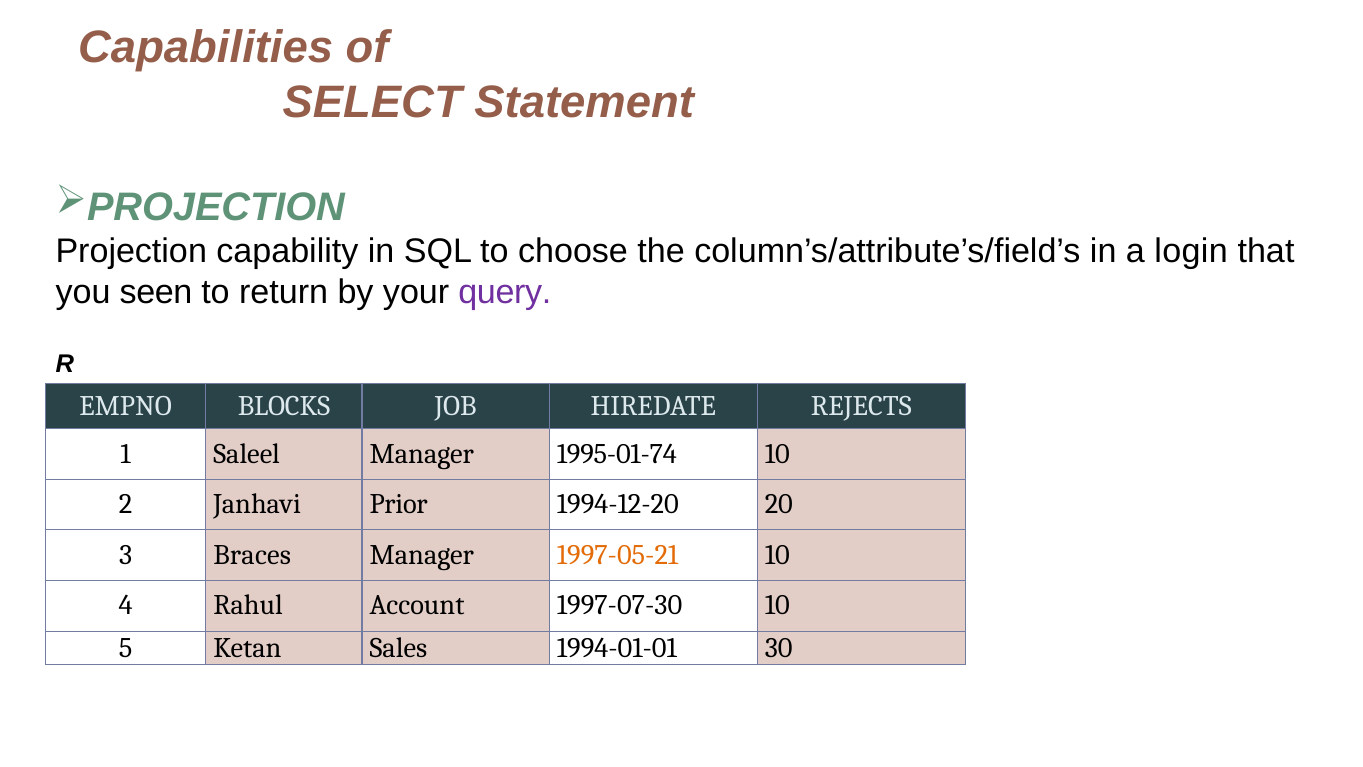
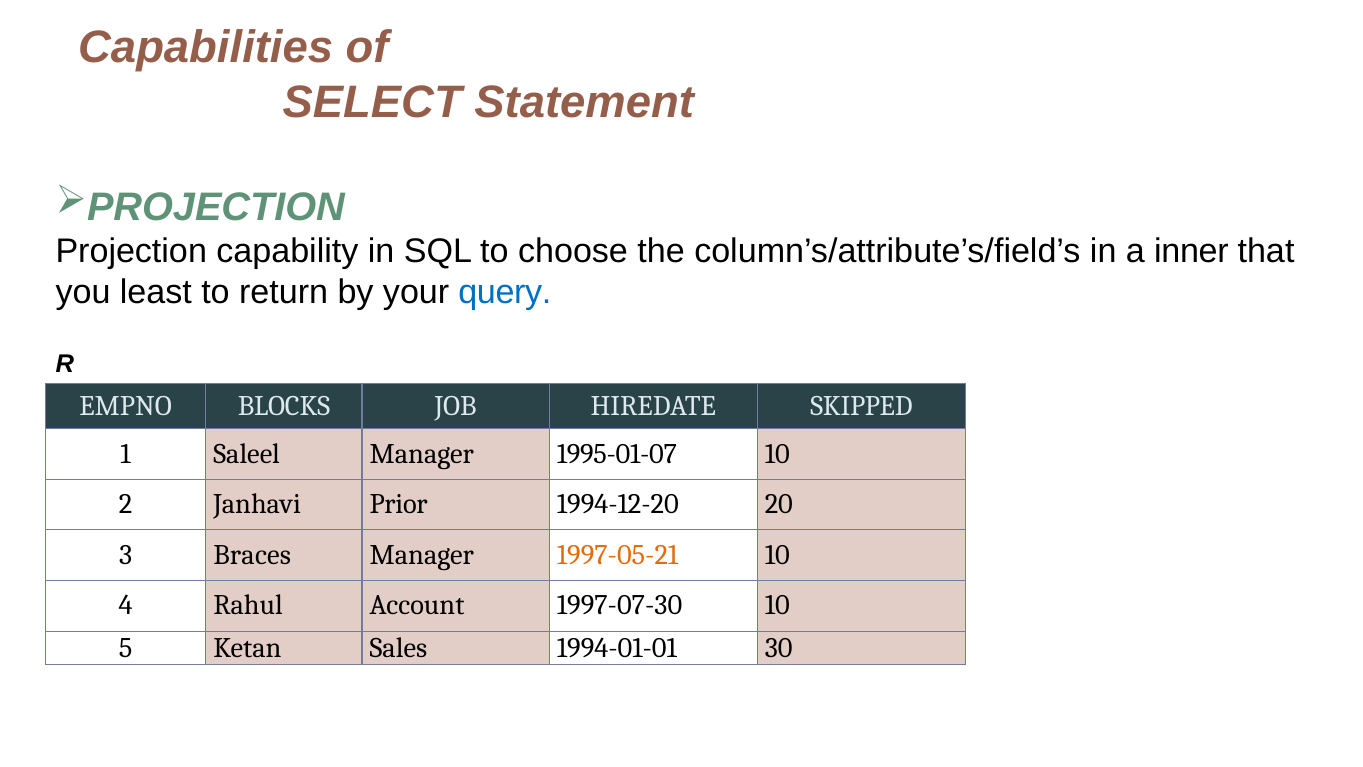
login: login -> inner
seen: seen -> least
query colour: purple -> blue
REJECTS: REJECTS -> SKIPPED
1995-01-74: 1995-01-74 -> 1995-01-07
